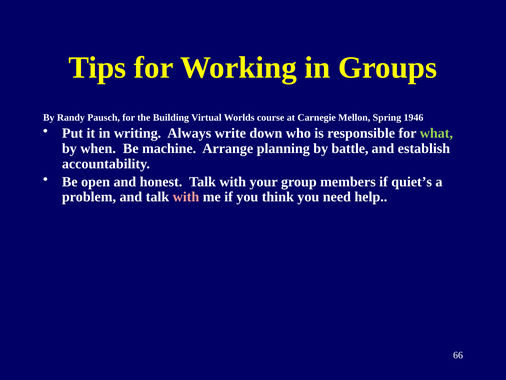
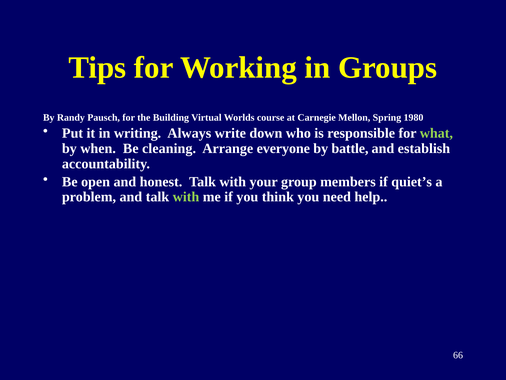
1946: 1946 -> 1980
machine: machine -> cleaning
planning: planning -> everyone
with at (186, 197) colour: pink -> light green
